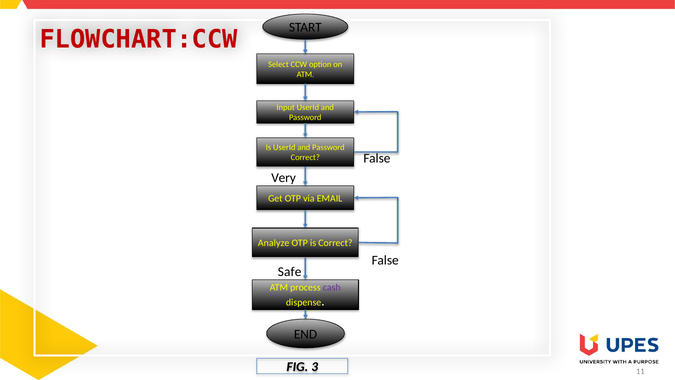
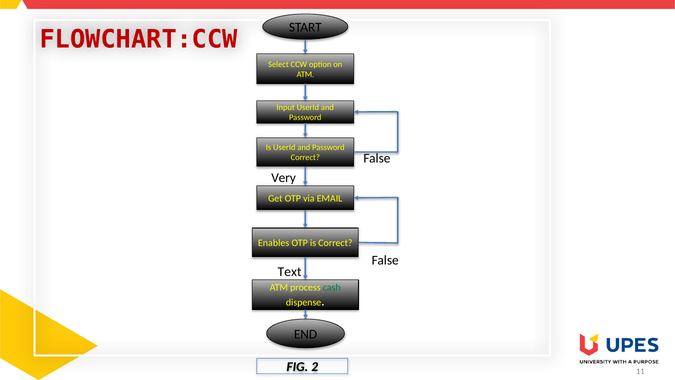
Analyze: Analyze -> Enables
Safe: Safe -> Text
cash colour: purple -> green
3: 3 -> 2
